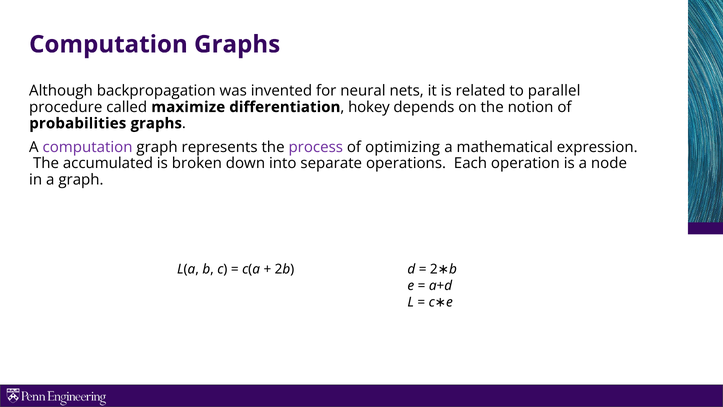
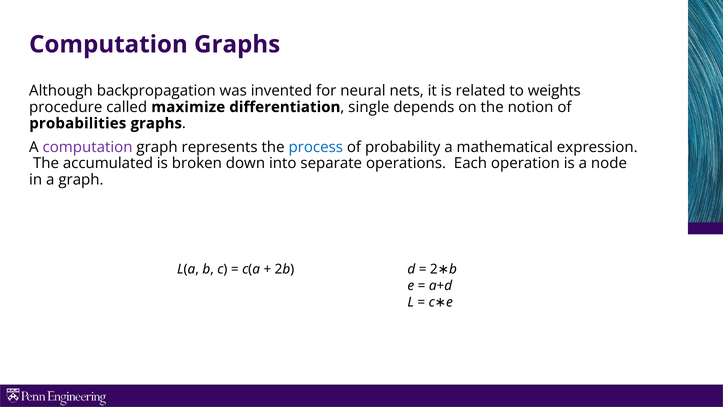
parallel: parallel -> weights
hokey: hokey -> single
process colour: purple -> blue
optimizing: optimizing -> probability
